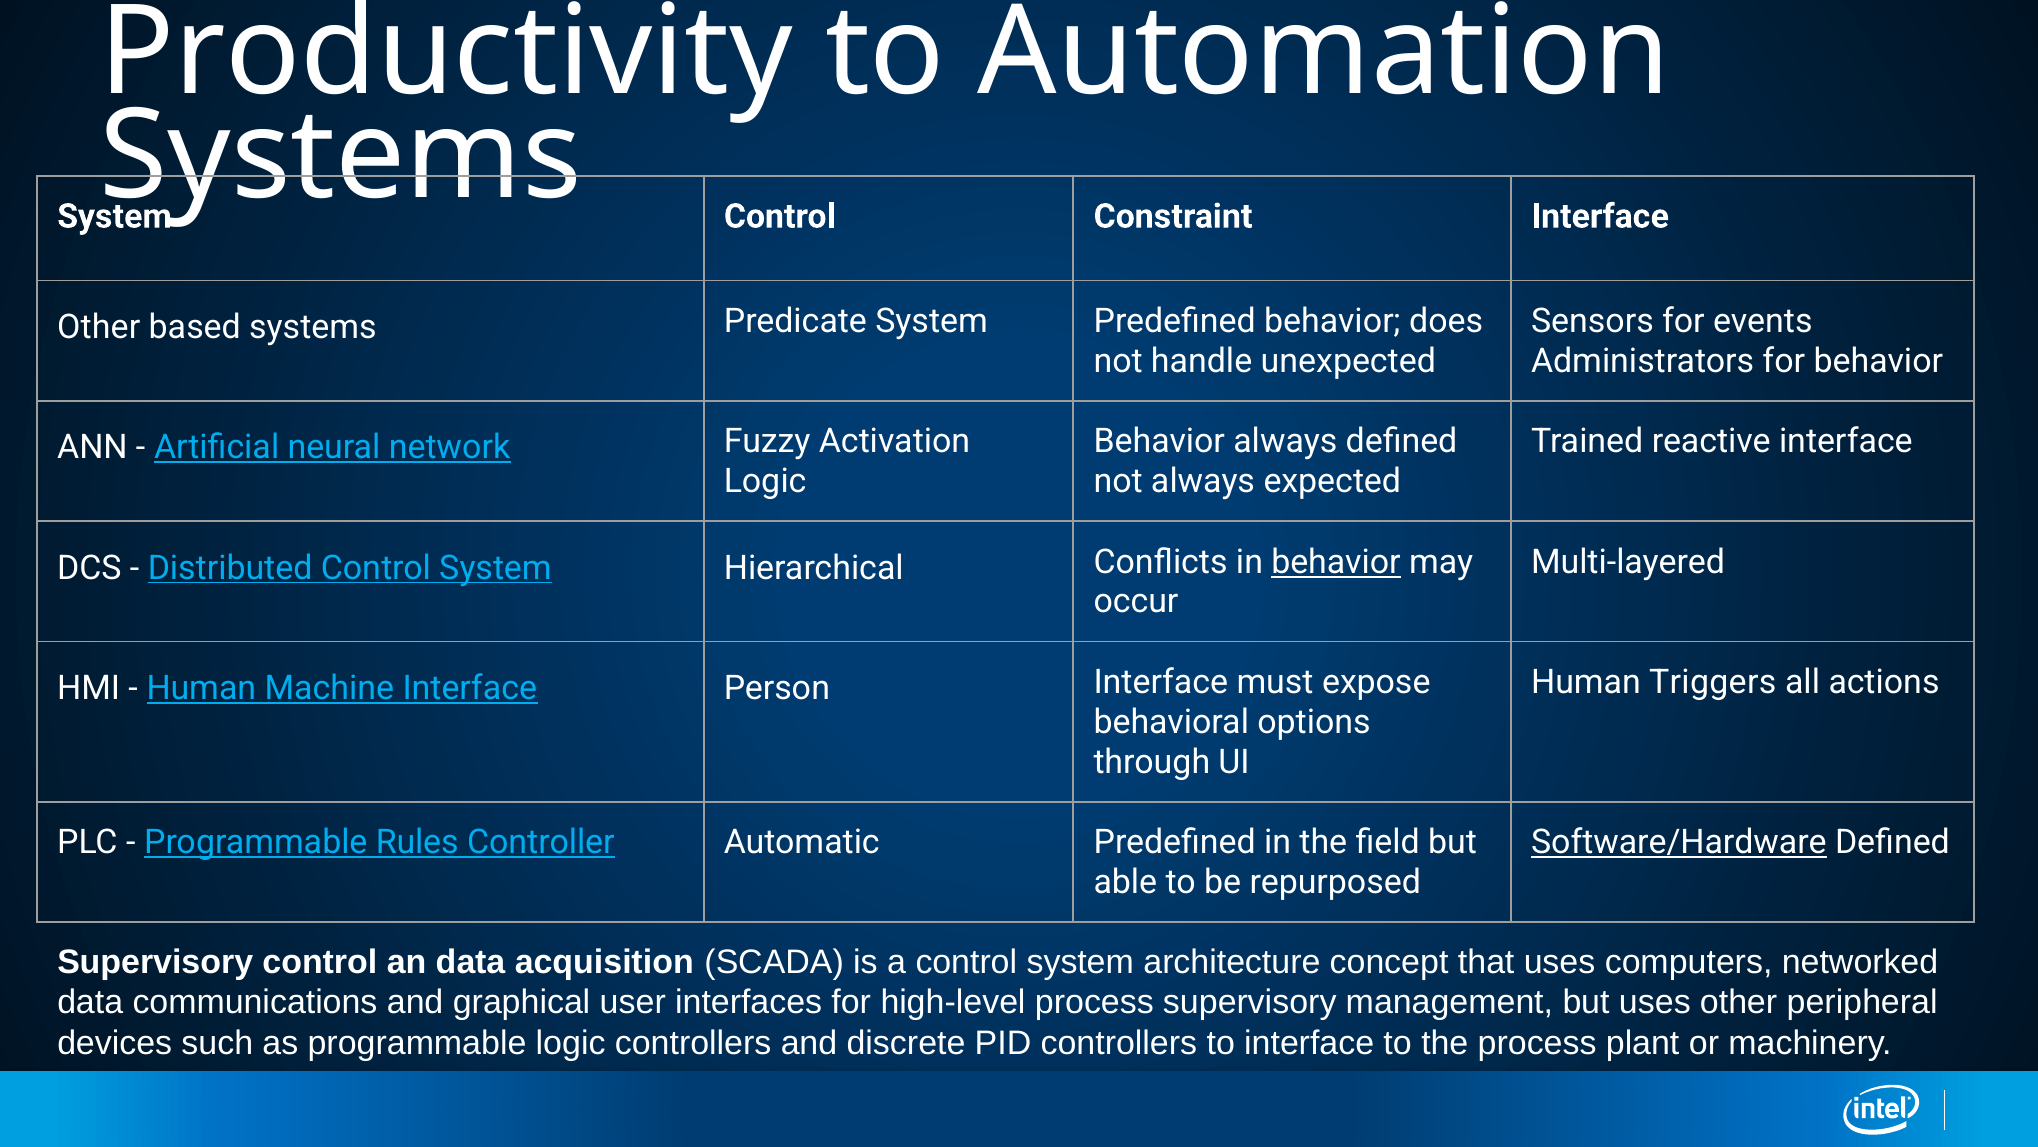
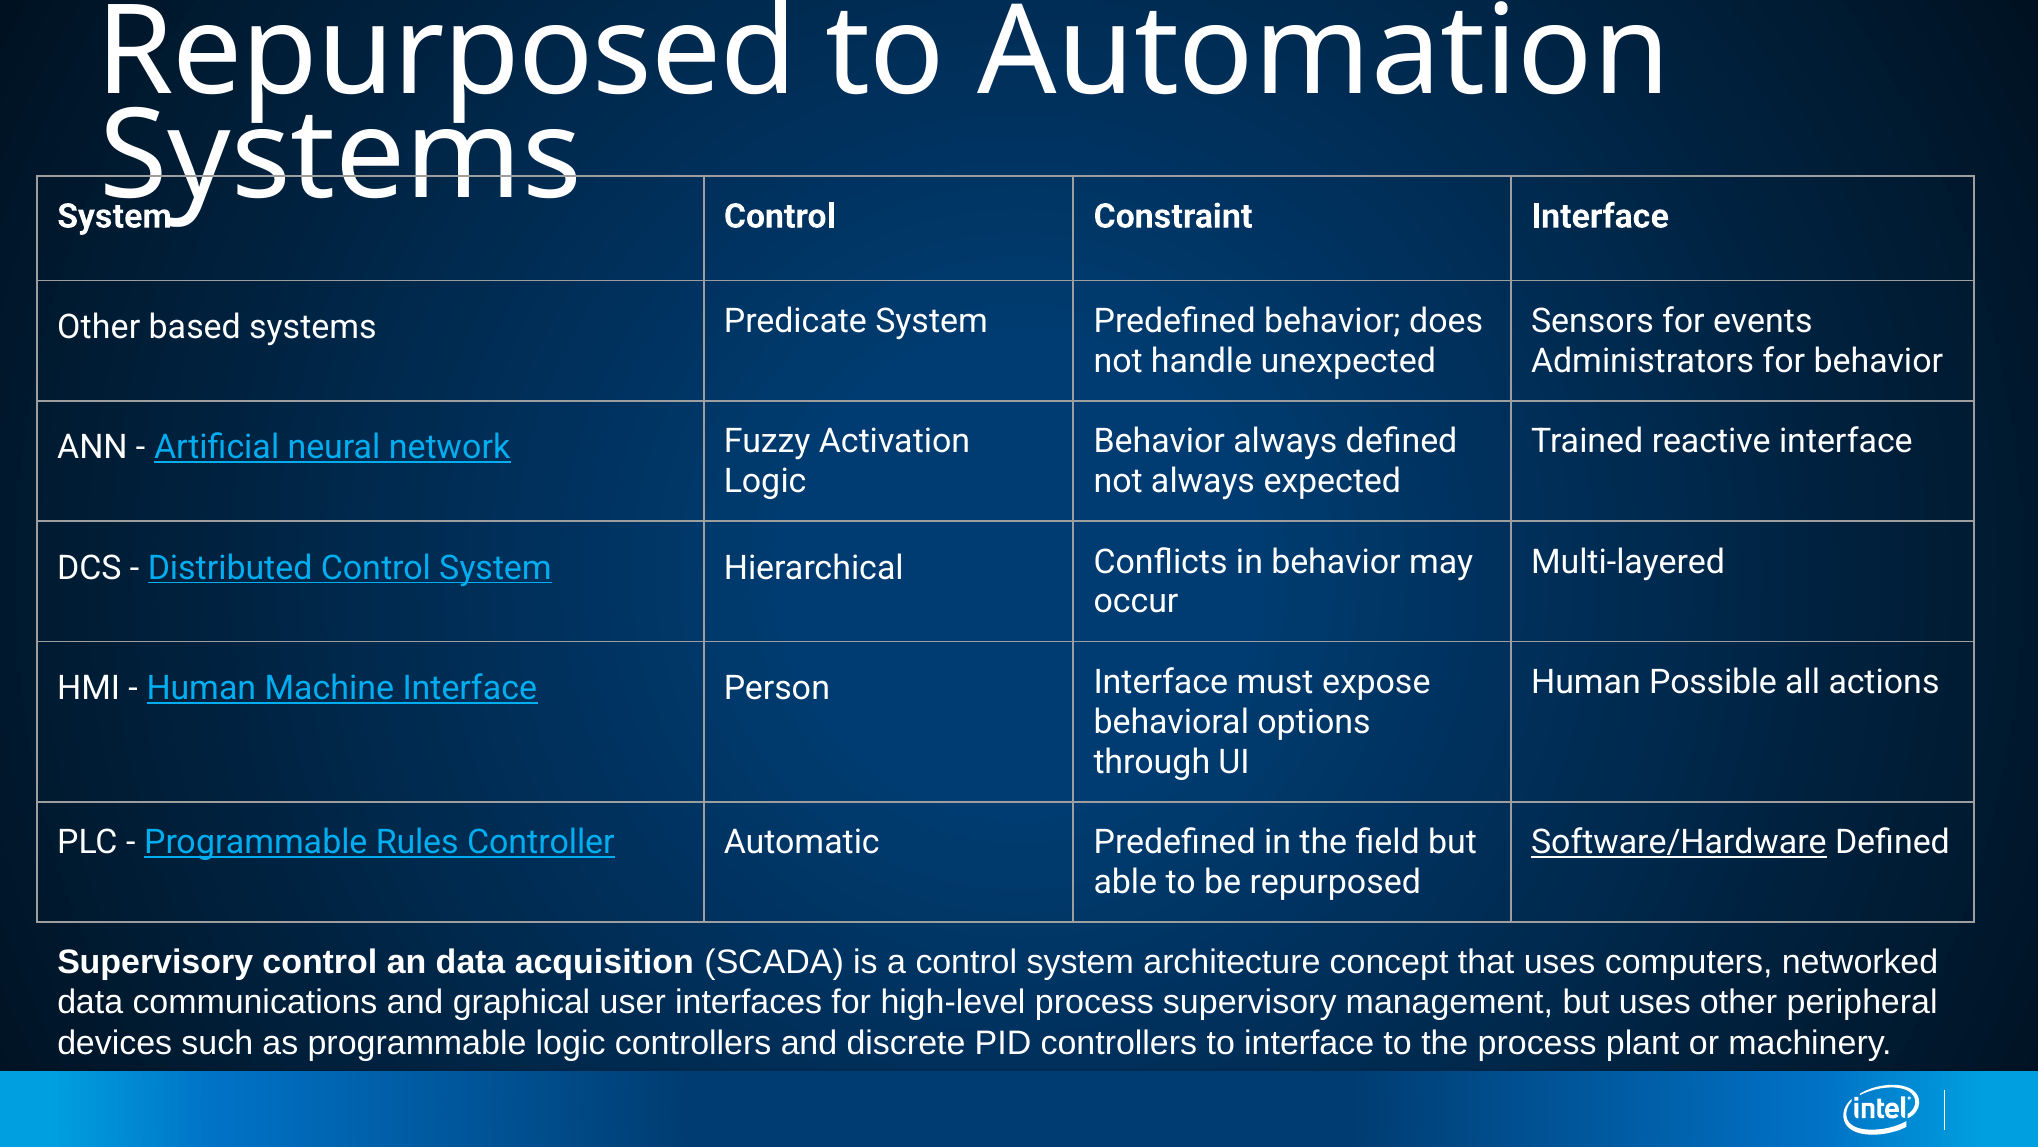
Productivity at (446, 52): Productivity -> Repurposed
behavior at (1336, 562) underline: present -> none
Triggers: Triggers -> Possible
